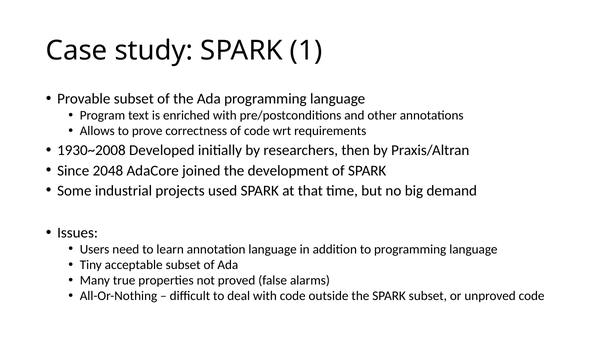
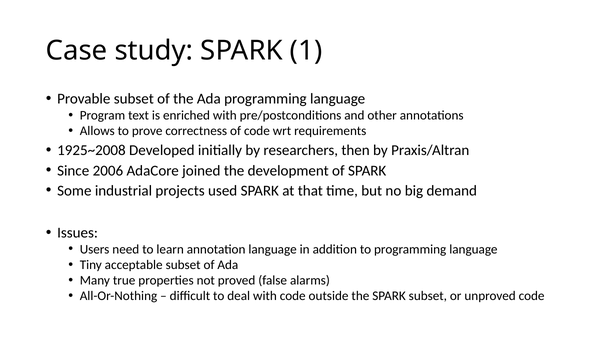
1930~2008: 1930~2008 -> 1925~2008
2048: 2048 -> 2006
